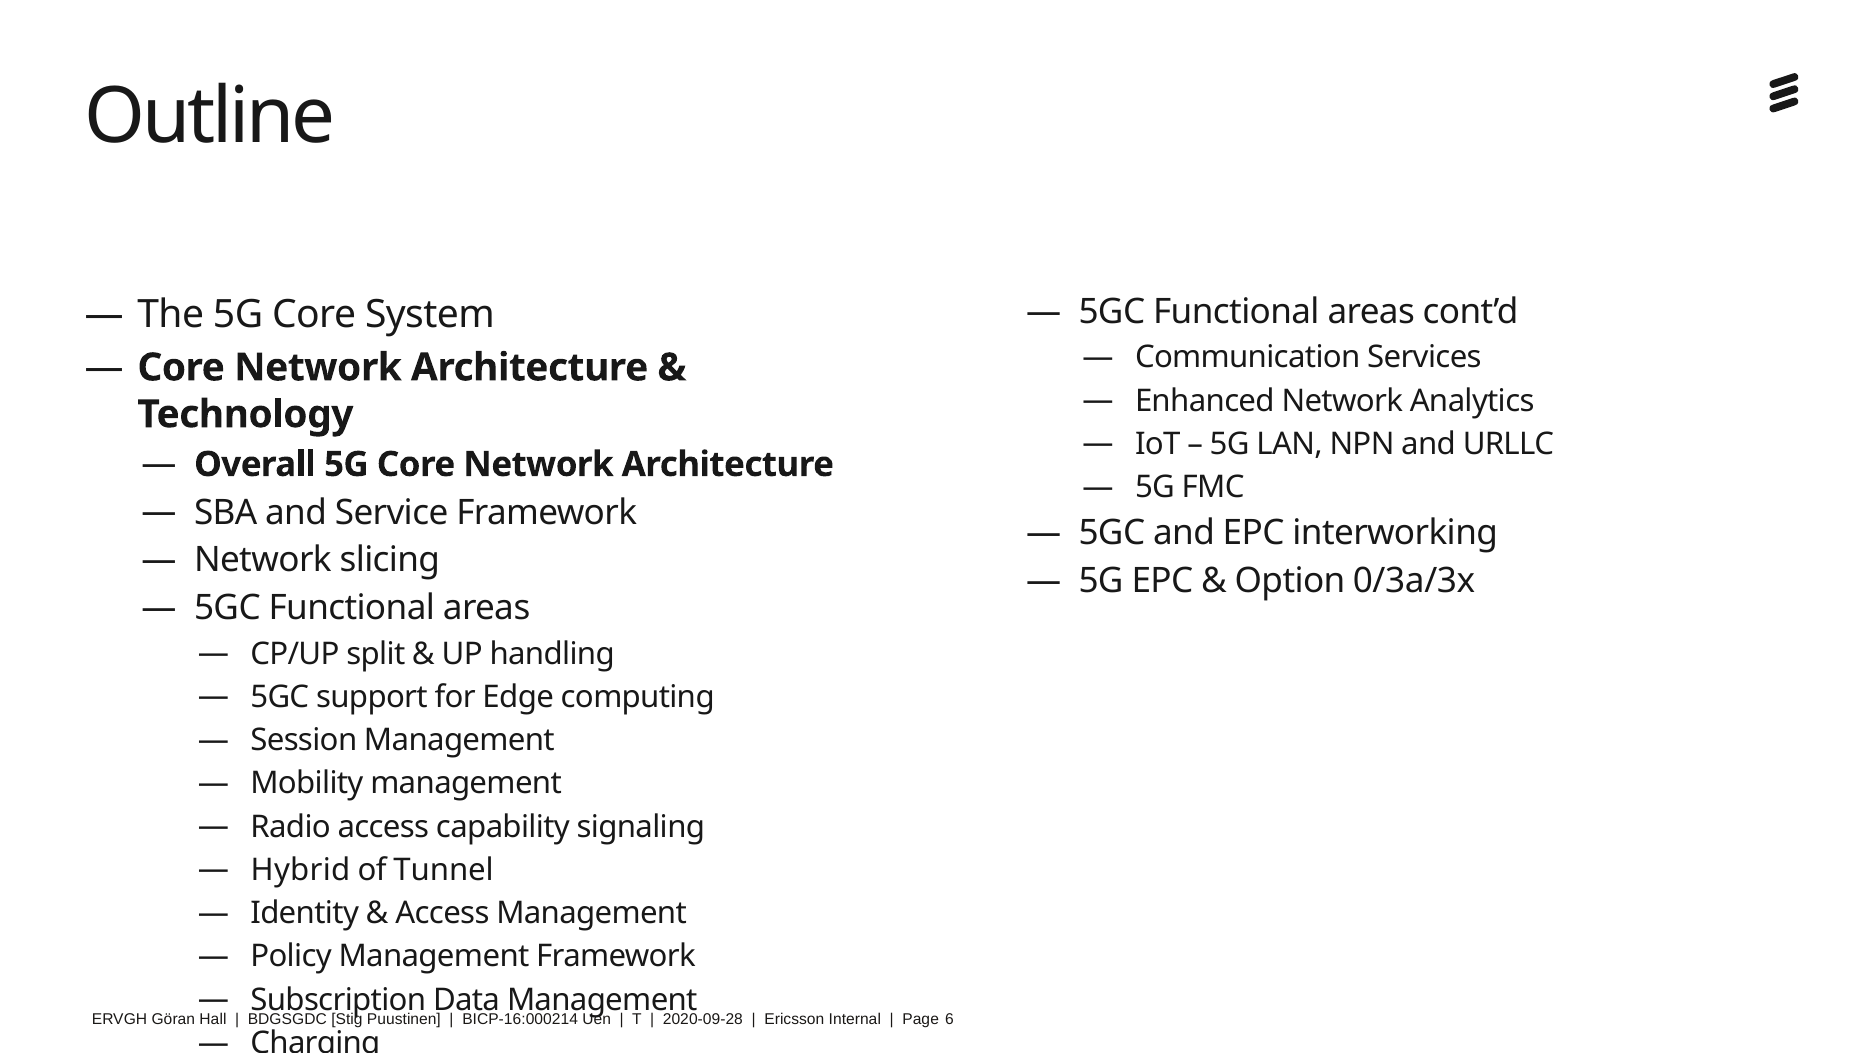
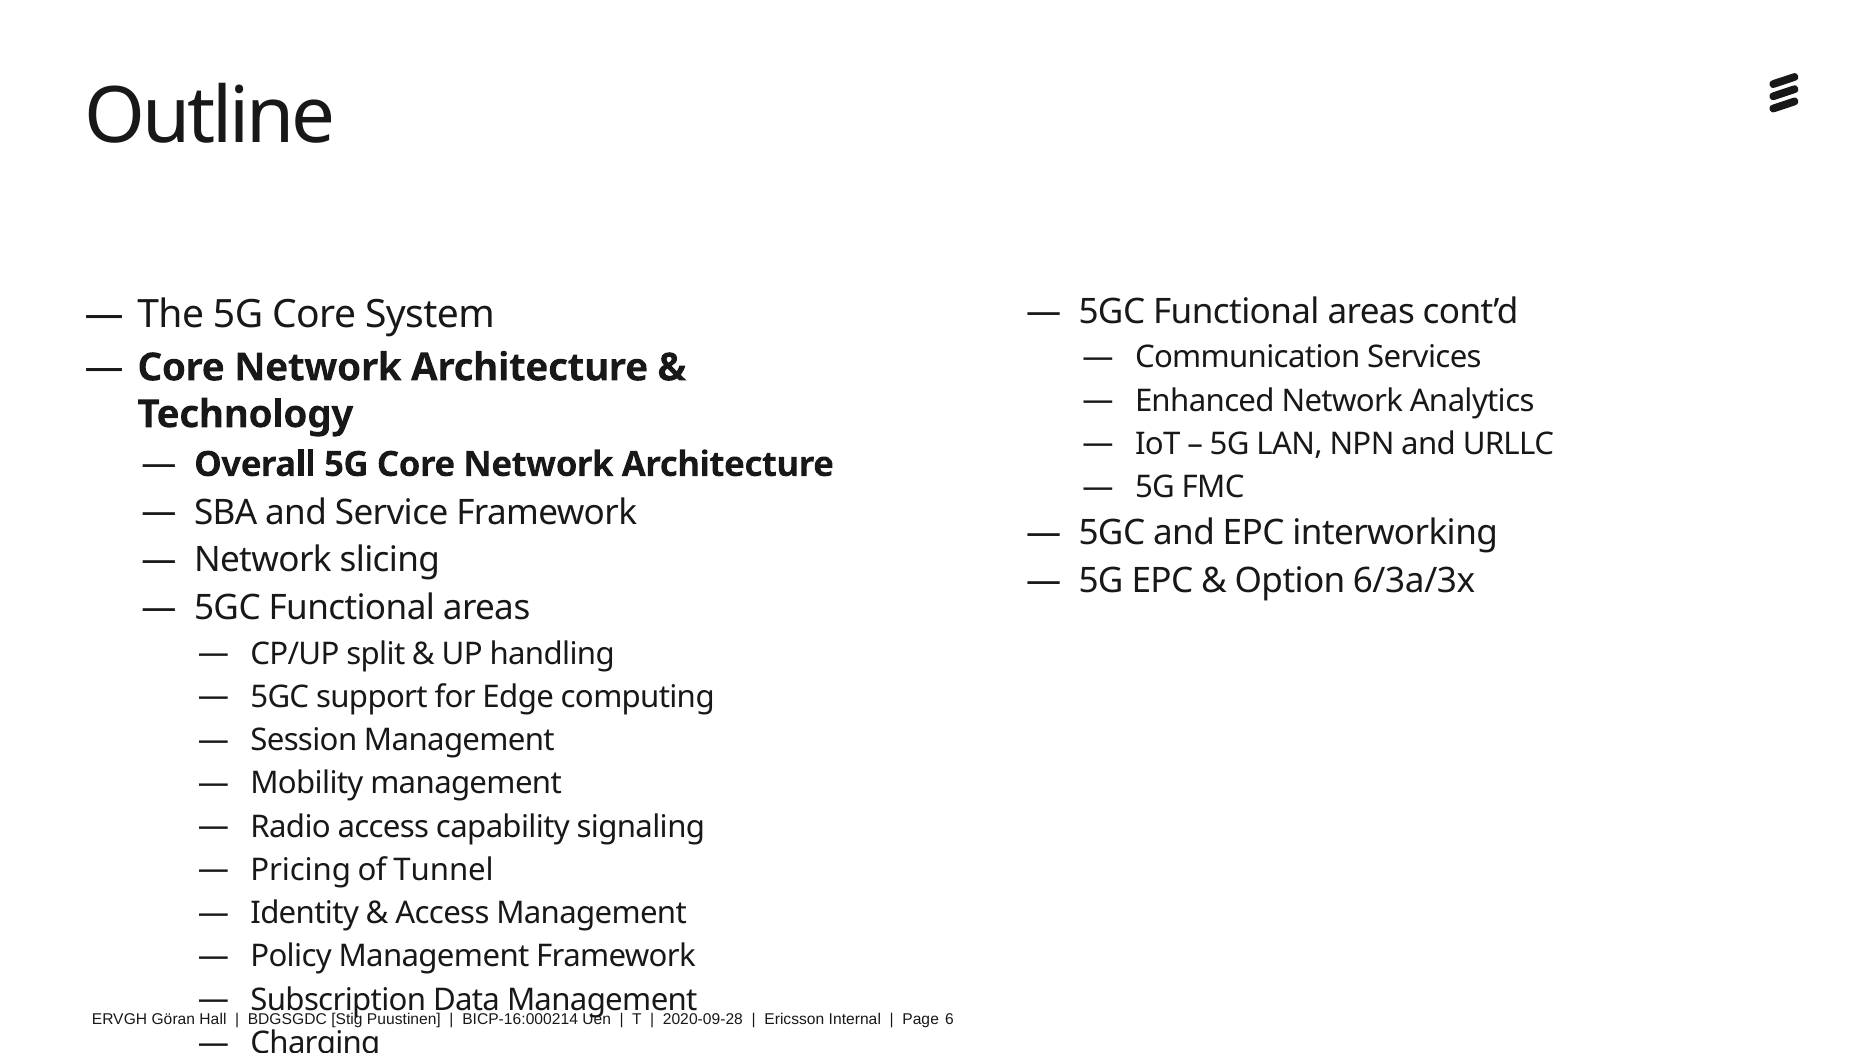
0/3a/3x: 0/3a/3x -> 6/3a/3x
Hybrid: Hybrid -> Pricing
